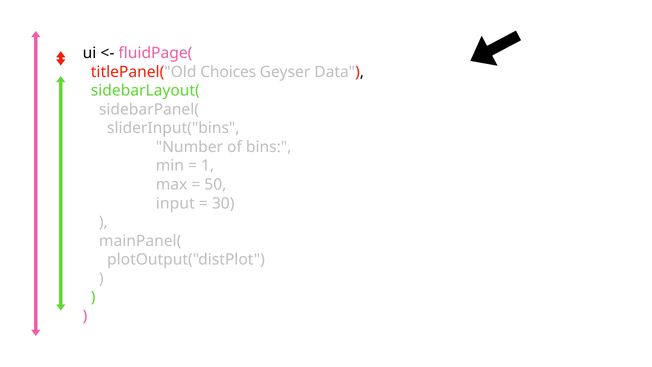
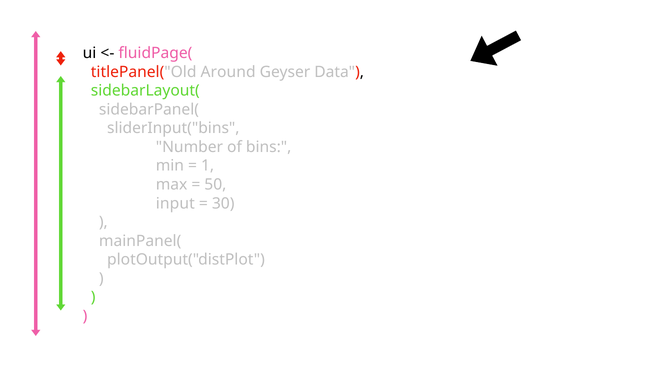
Choices: Choices -> Around
